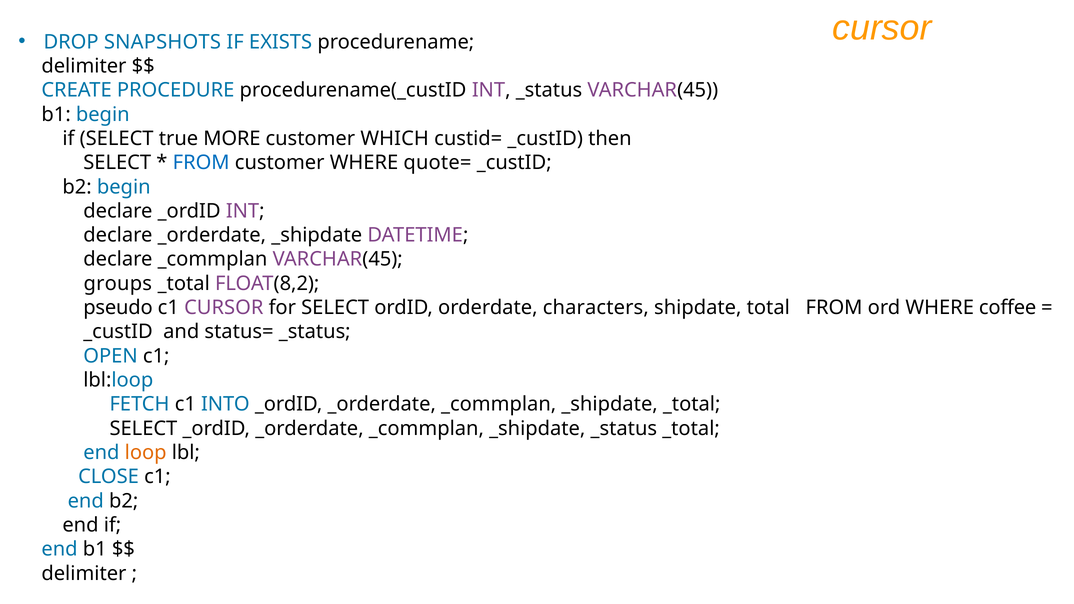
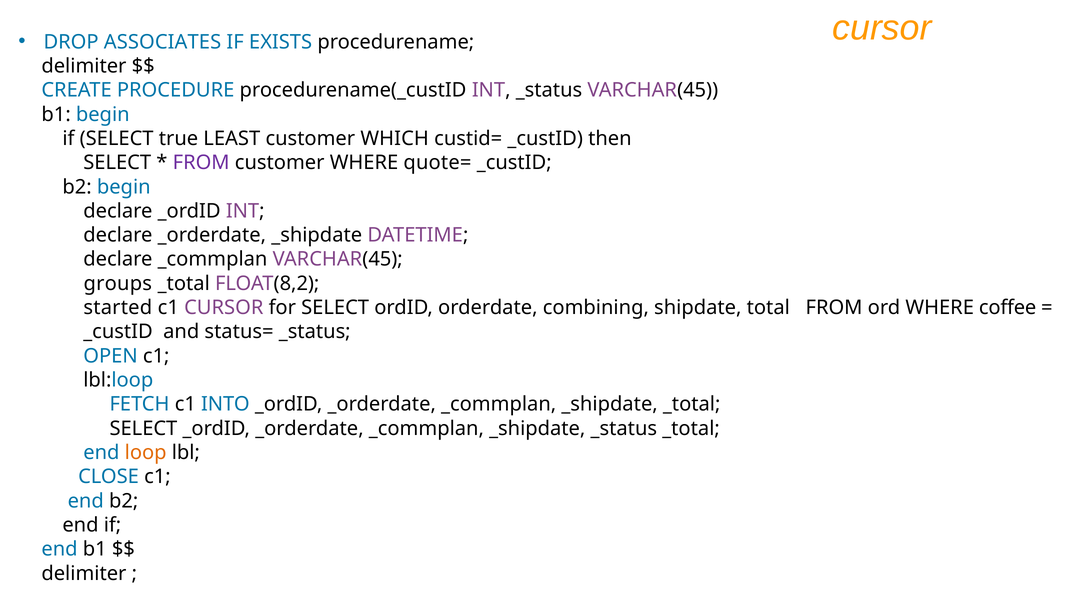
SNAPSHOTS: SNAPSHOTS -> ASSOCIATES
MORE: MORE -> LEAST
FROM at (201, 163) colour: blue -> purple
pseudo: pseudo -> started
characters: characters -> combining
